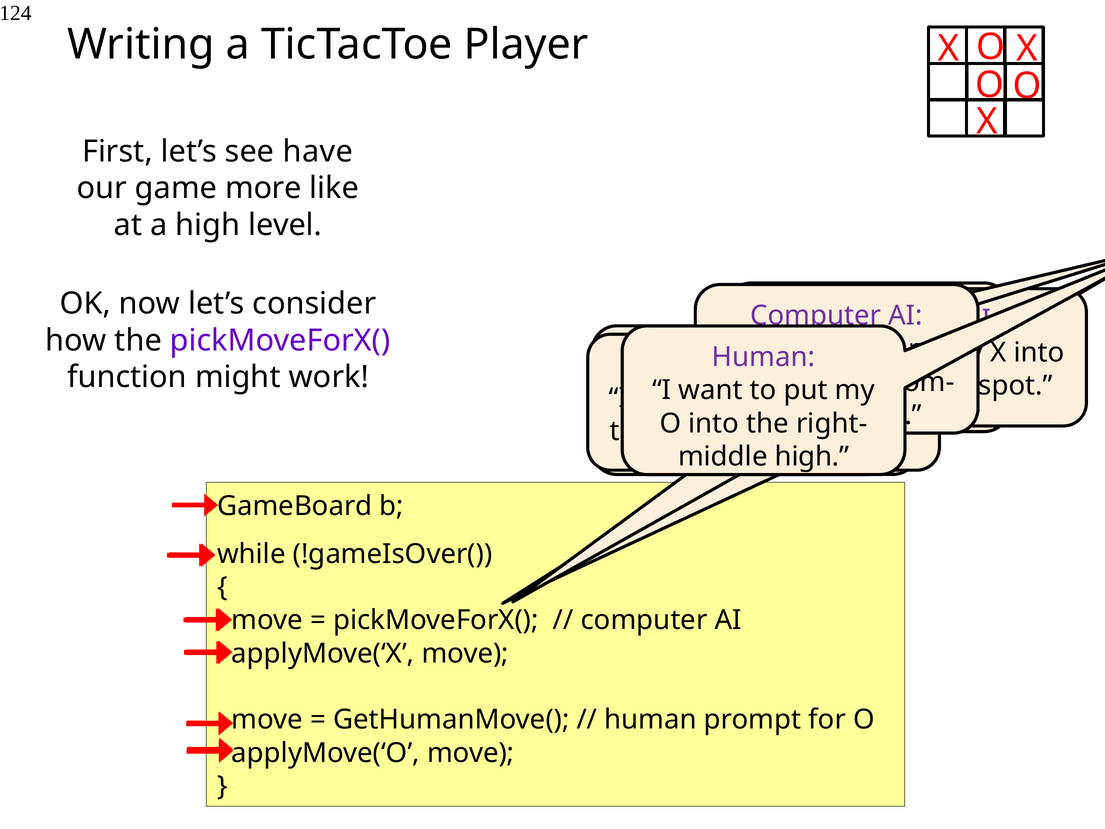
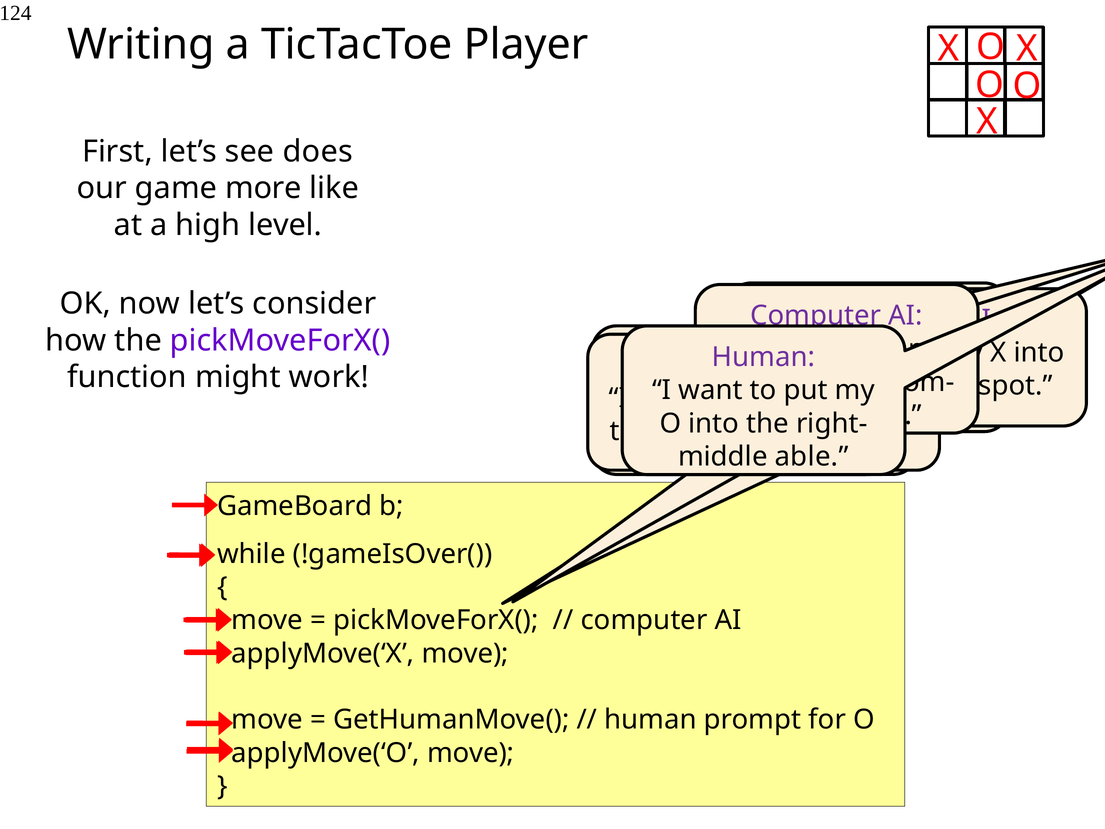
have: have -> does
middle high: high -> able
